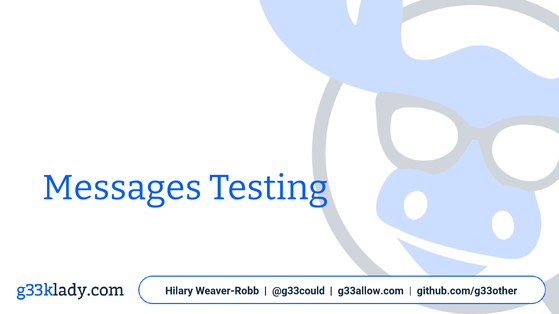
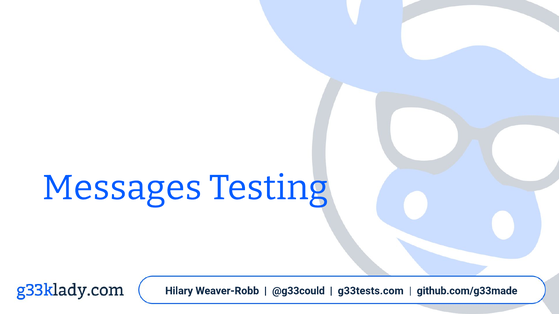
g33allow.com: g33allow.com -> g33tests.com
github.com/g33other: github.com/g33other -> github.com/g33made
